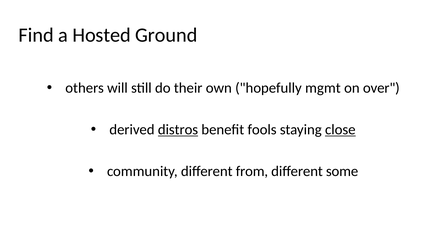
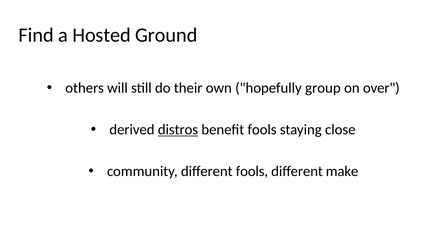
mgmt: mgmt -> group
close underline: present -> none
different from: from -> fools
some: some -> make
